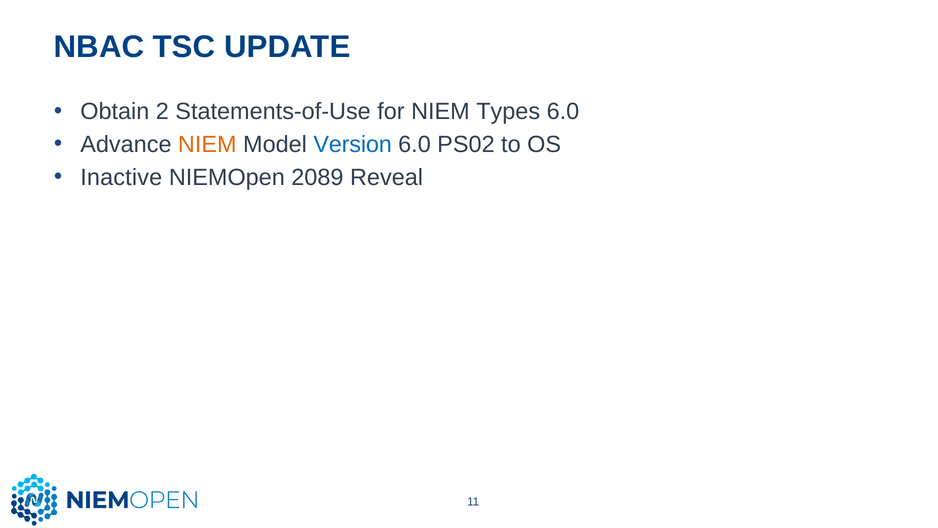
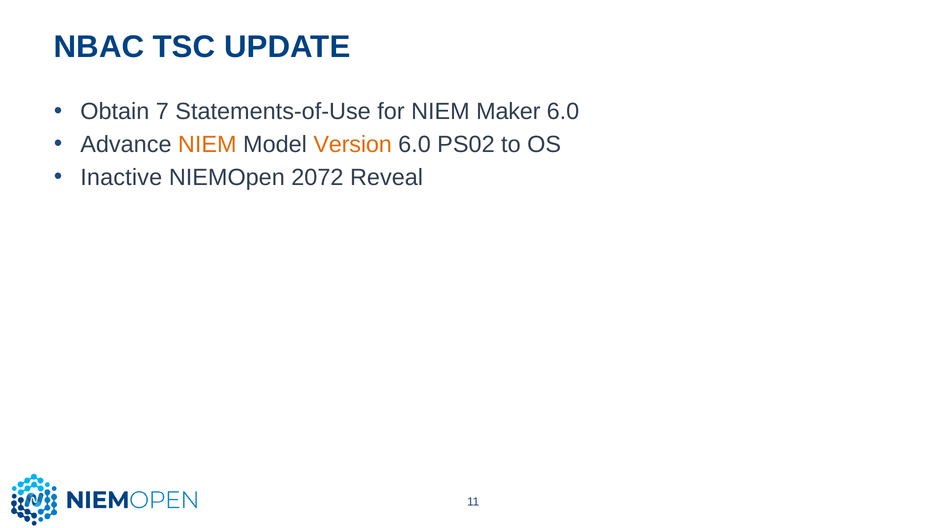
2: 2 -> 7
Types: Types -> Maker
Version colour: blue -> orange
2089: 2089 -> 2072
